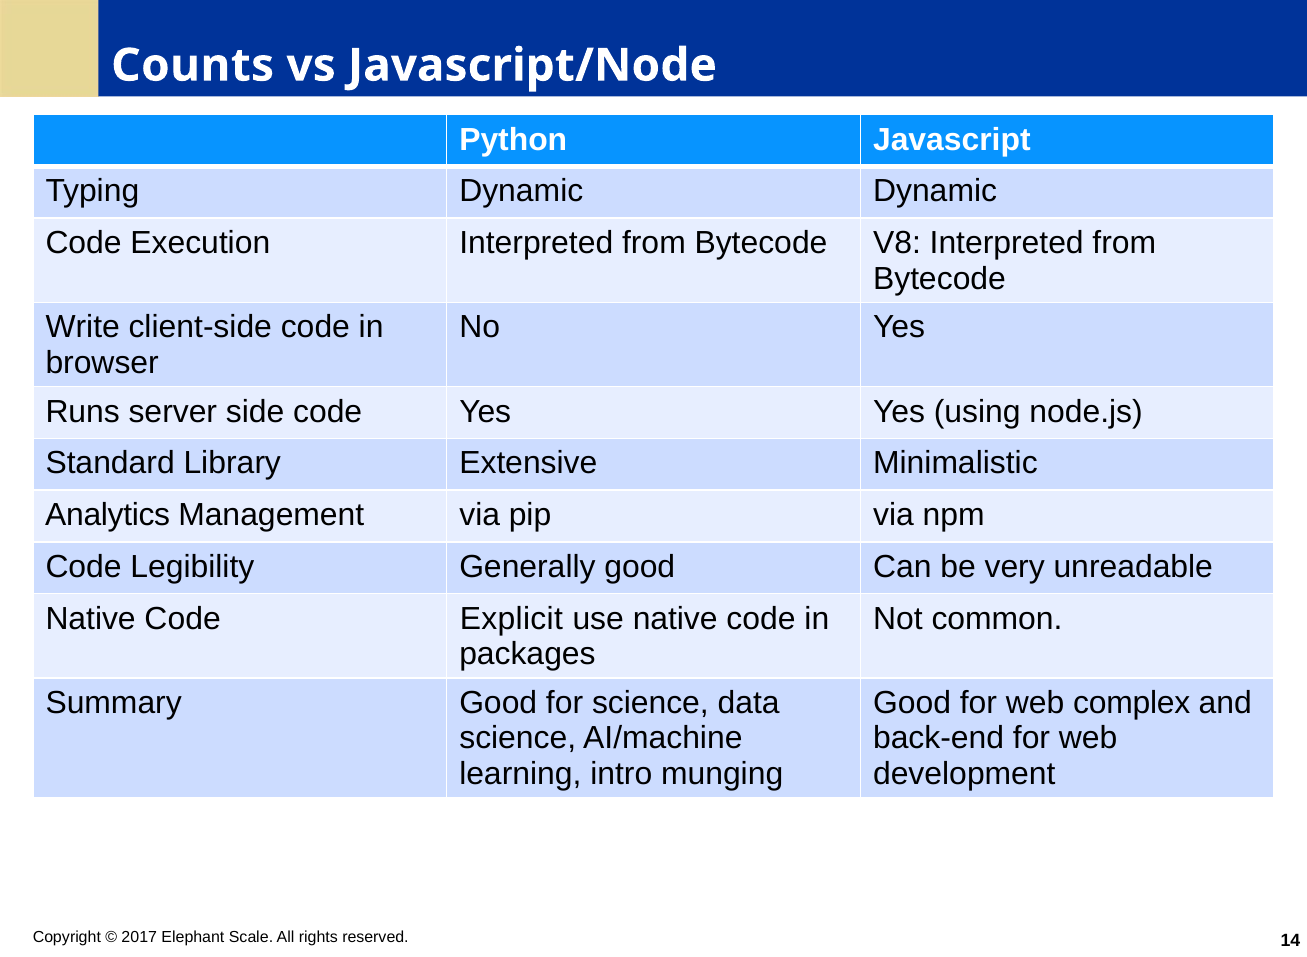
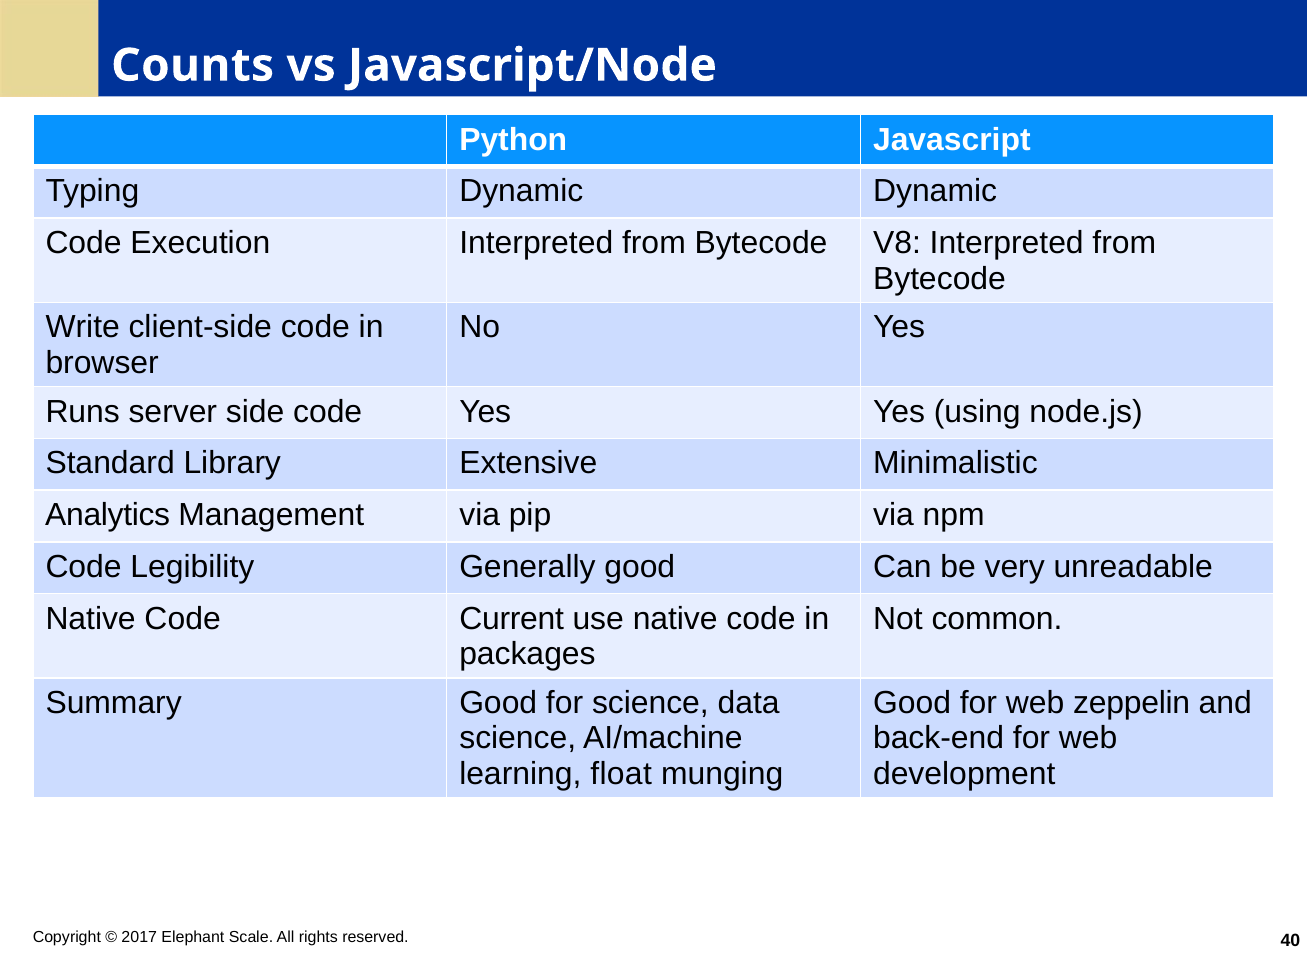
Explicit: Explicit -> Current
complex: complex -> zeppelin
intro: intro -> float
14: 14 -> 40
